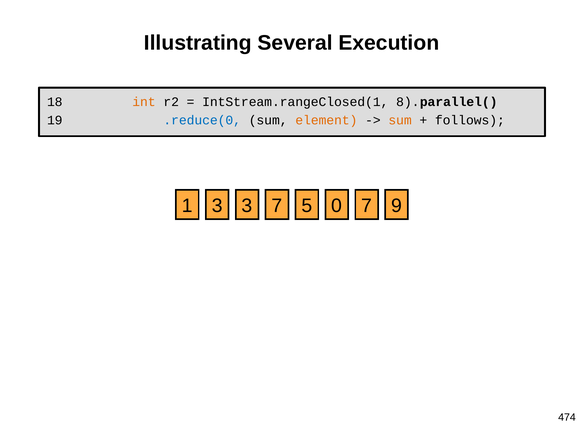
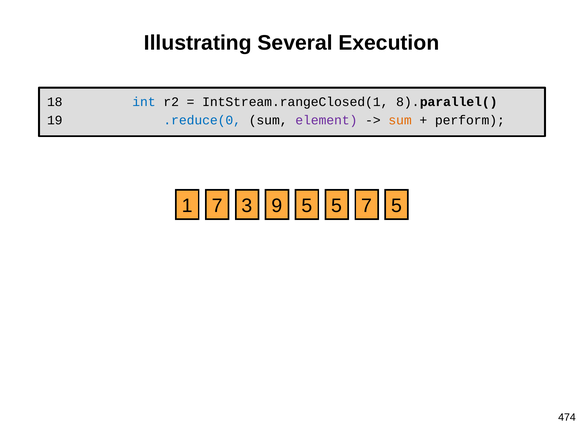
int colour: orange -> blue
element colour: orange -> purple
follows: follows -> perform
1 3: 3 -> 7
3 7: 7 -> 9
5 0: 0 -> 5
7 9: 9 -> 5
